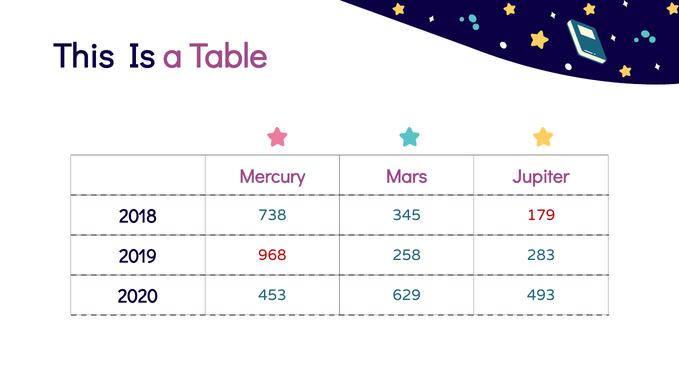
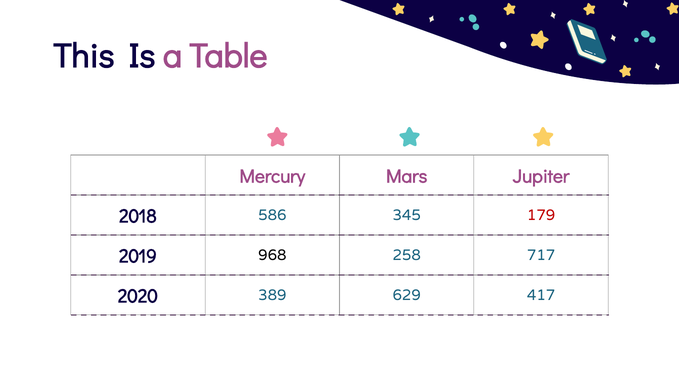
738: 738 -> 586
968 colour: red -> black
283: 283 -> 717
453: 453 -> 389
493: 493 -> 417
